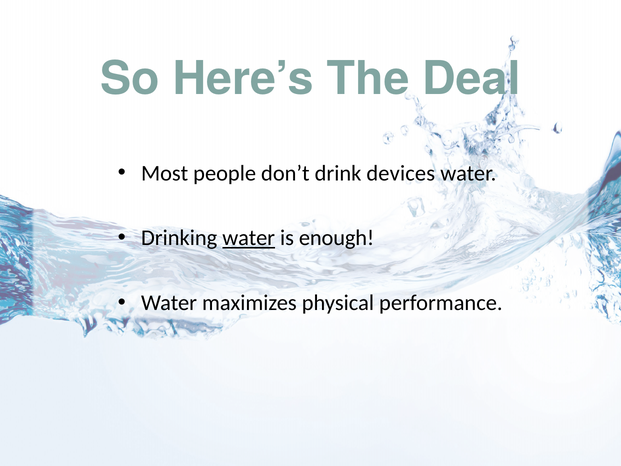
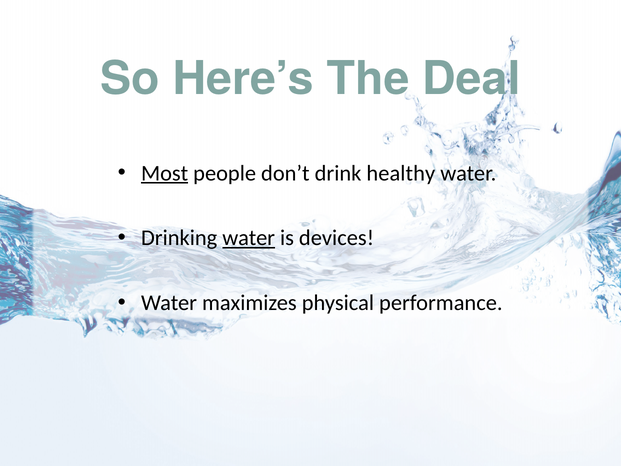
Most underline: none -> present
devices: devices -> healthy
enough: enough -> devices
